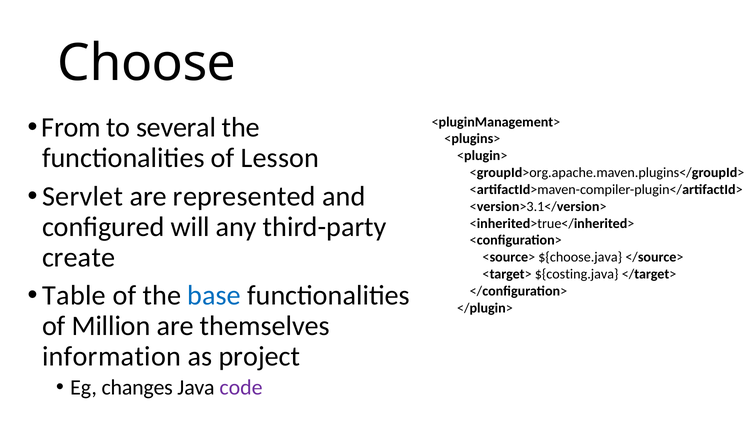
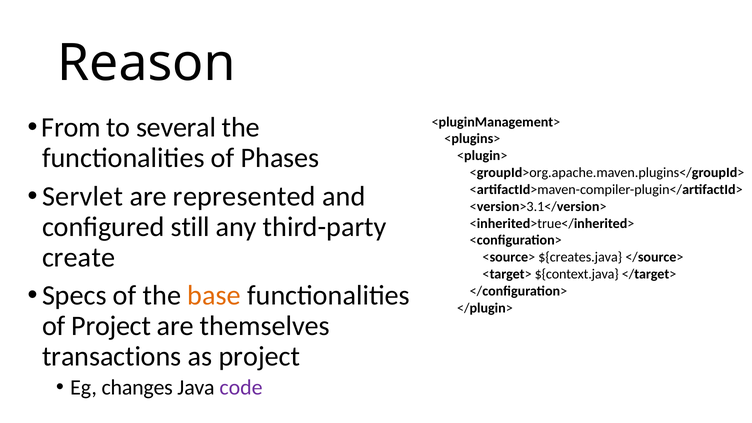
Choose: Choose -> Reason
Lesson: Lesson -> Phases
will: will -> still
${choose.java: ${choose.java -> ${creates.java
${costing.java: ${costing.java -> ${context.java
Table: Table -> Specs
base colour: blue -> orange
of Million: Million -> Project
information: information -> transactions
